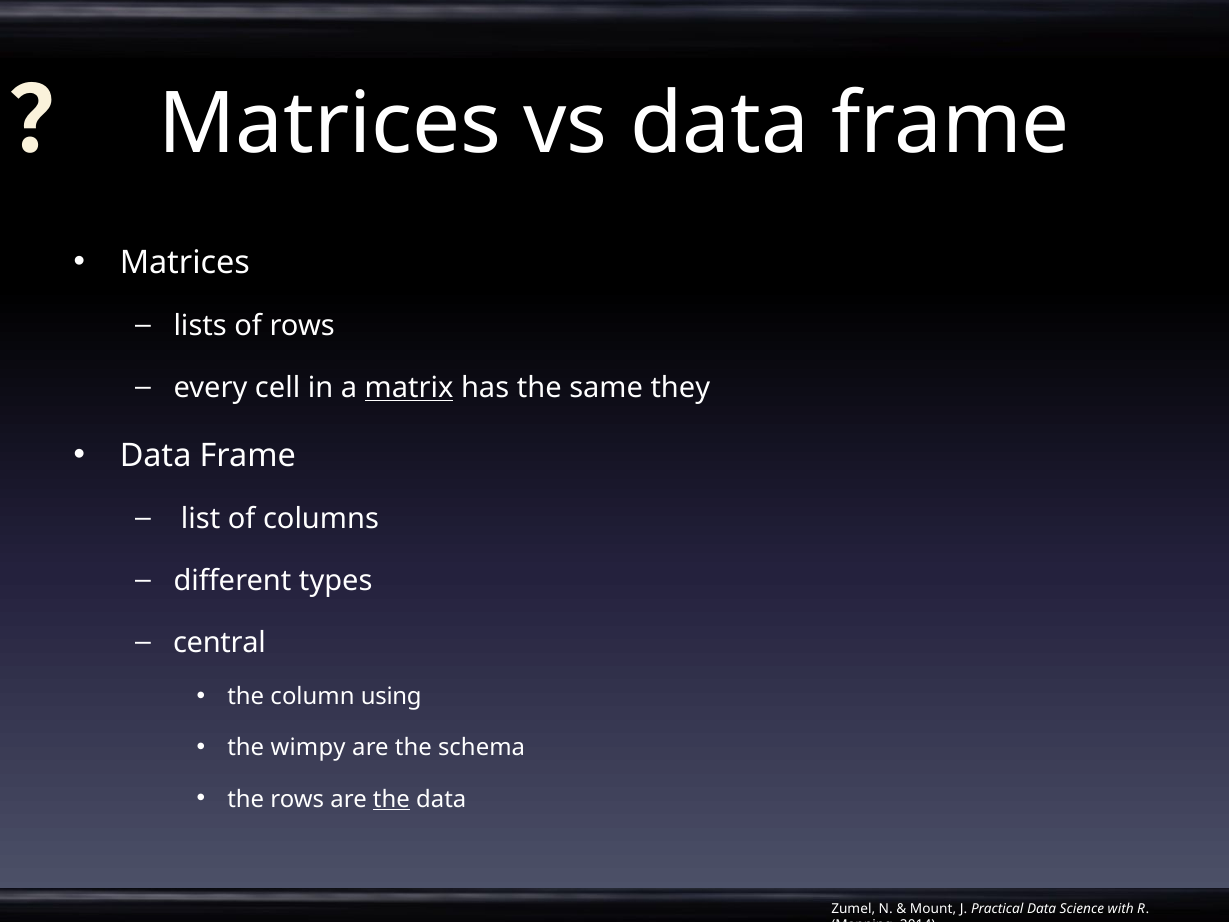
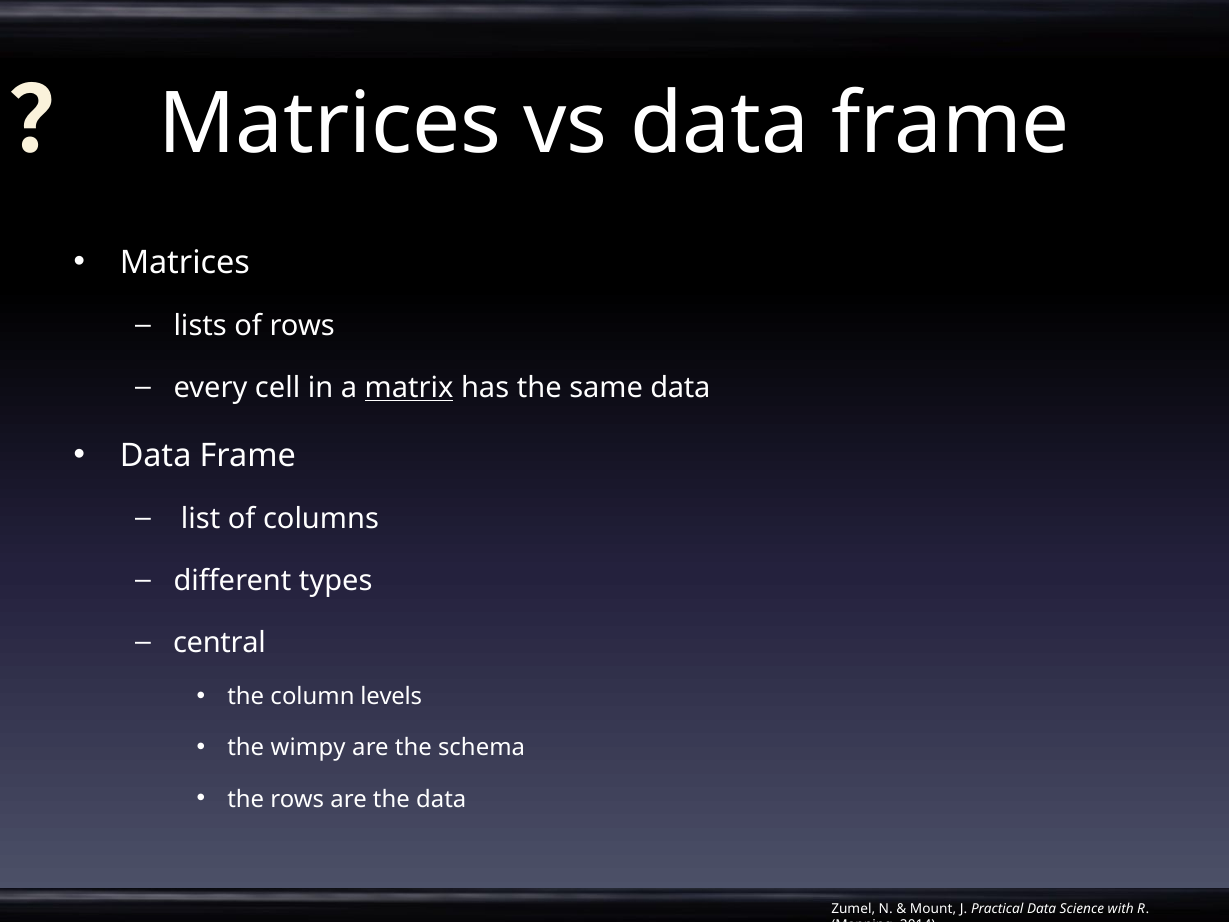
same they: they -> data
using: using -> levels
the at (391, 799) underline: present -> none
